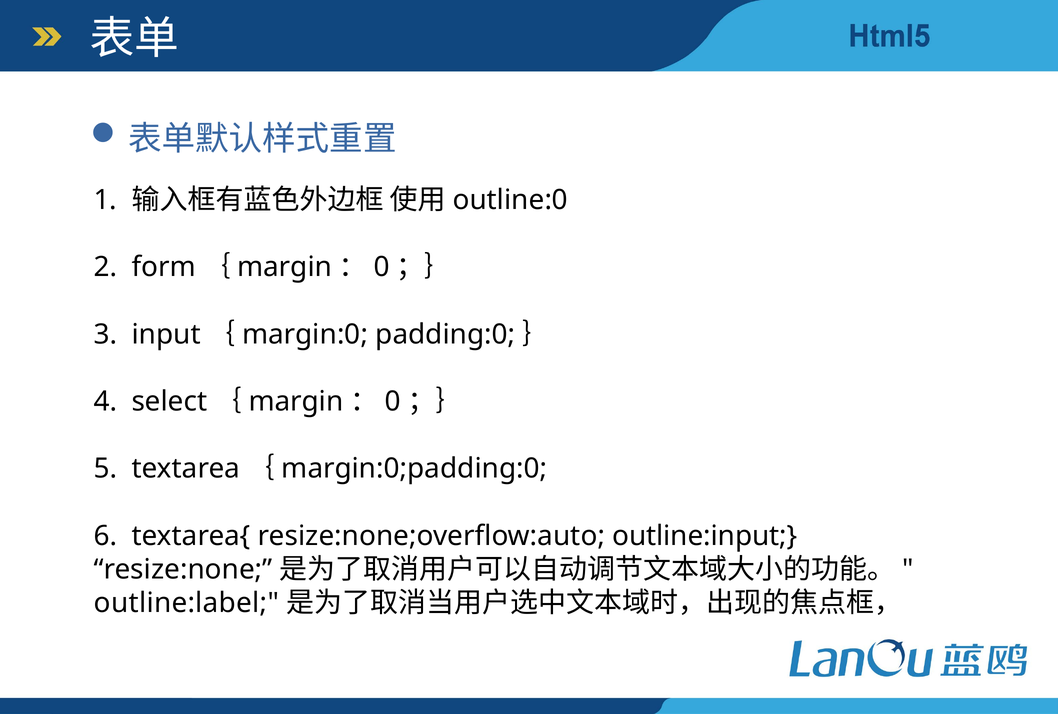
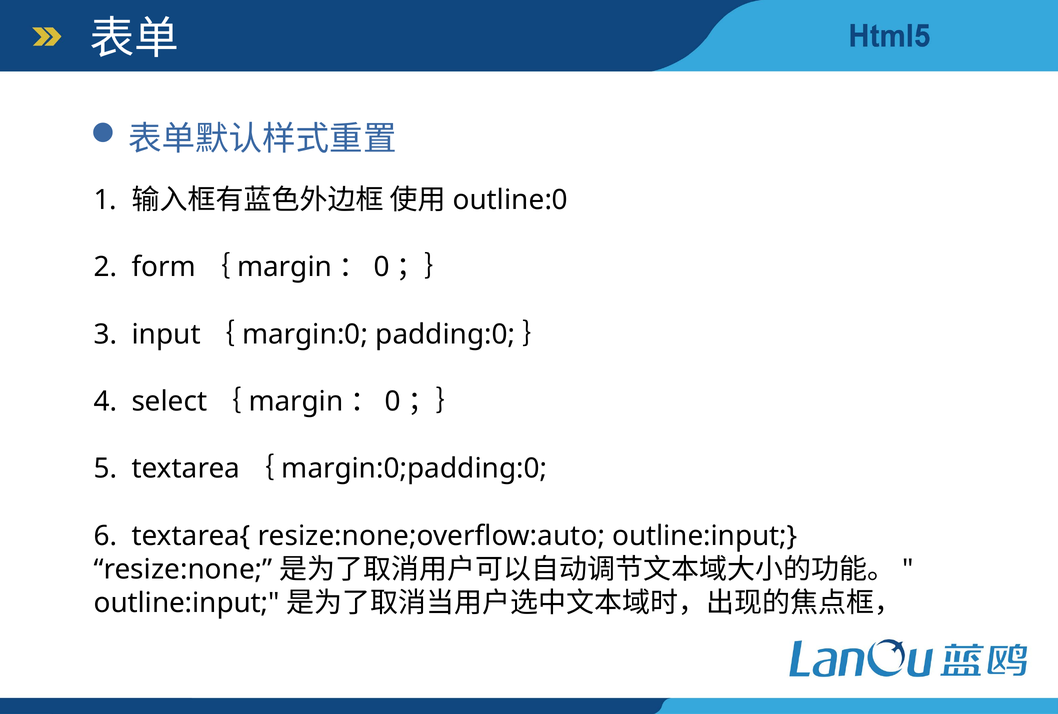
outline:label at (187, 602): outline:label -> outline:input
